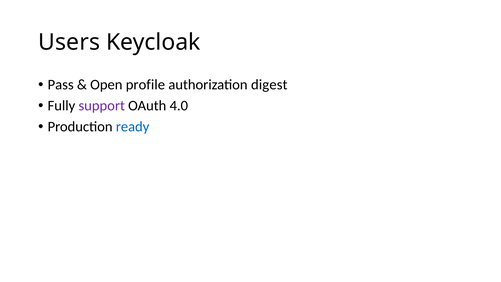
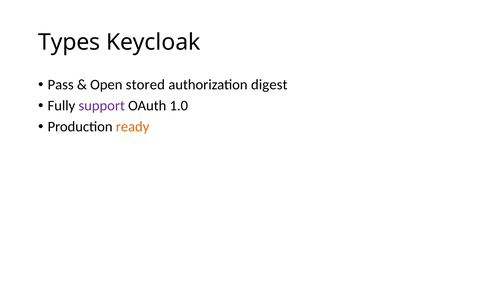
Users: Users -> Types
profile: profile -> stored
4.0: 4.0 -> 1.0
ready colour: blue -> orange
